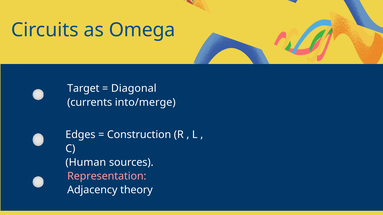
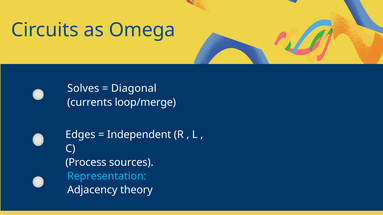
Target: Target -> Solves
into/merge: into/merge -> loop/merge
Construction: Construction -> Independent
Human: Human -> Process
Representation colour: pink -> light blue
